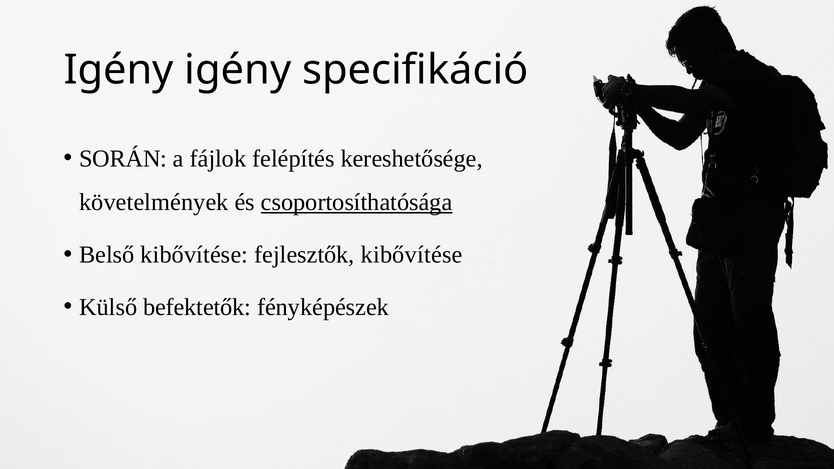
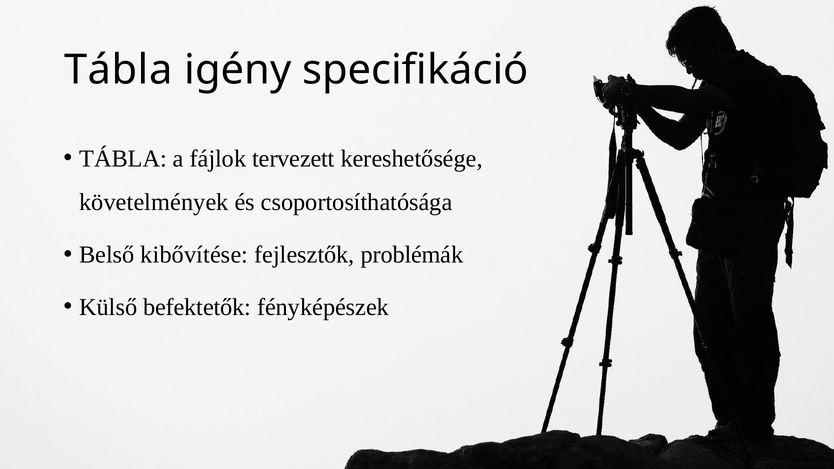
Igény at (119, 70): Igény -> Tábla
SORÁN at (123, 159): SORÁN -> TÁBLA
felépítés: felépítés -> tervezett
csoportosíthatósága underline: present -> none
fejlesztők kibővítése: kibővítése -> problémák
